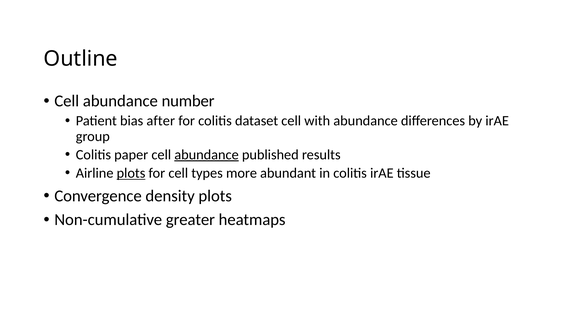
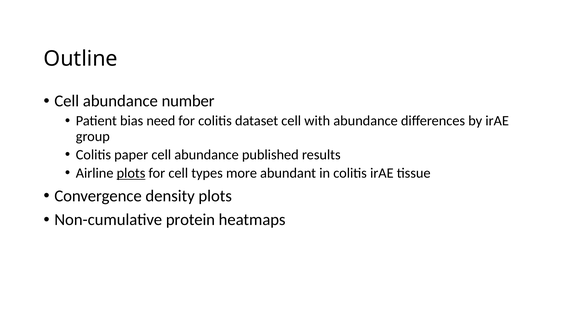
after: after -> need
abundance at (207, 155) underline: present -> none
greater: greater -> protein
